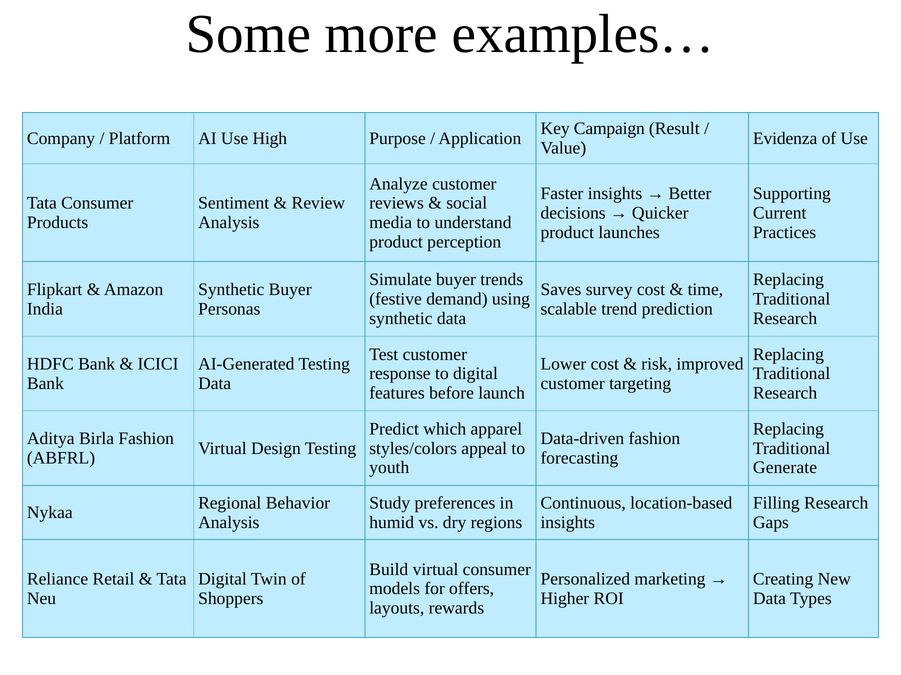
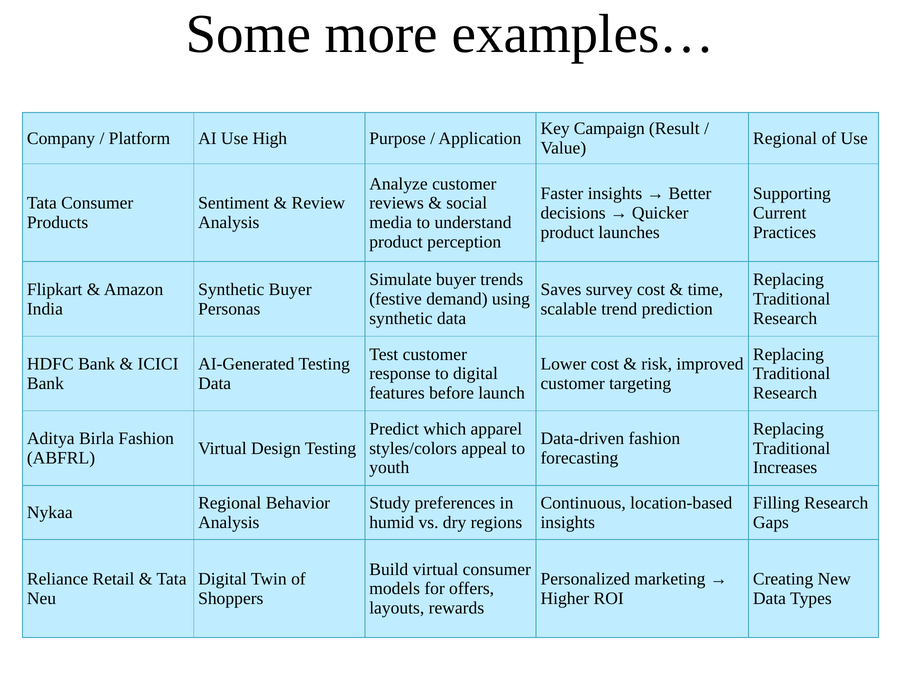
Evidenza at (785, 138): Evidenza -> Regional
Generate: Generate -> Increases
